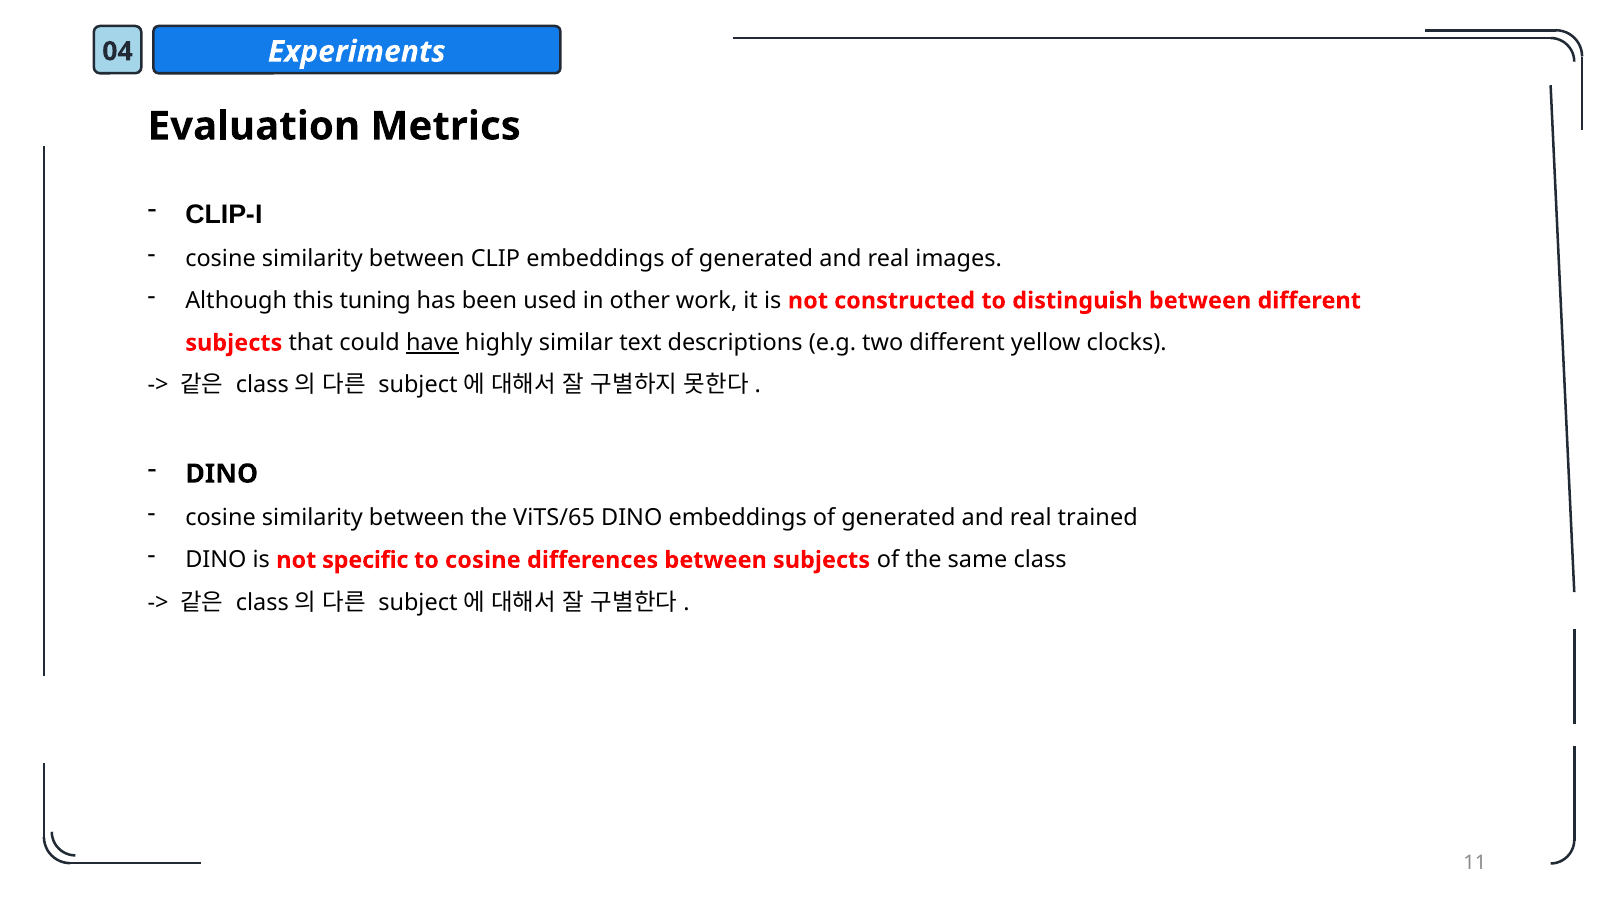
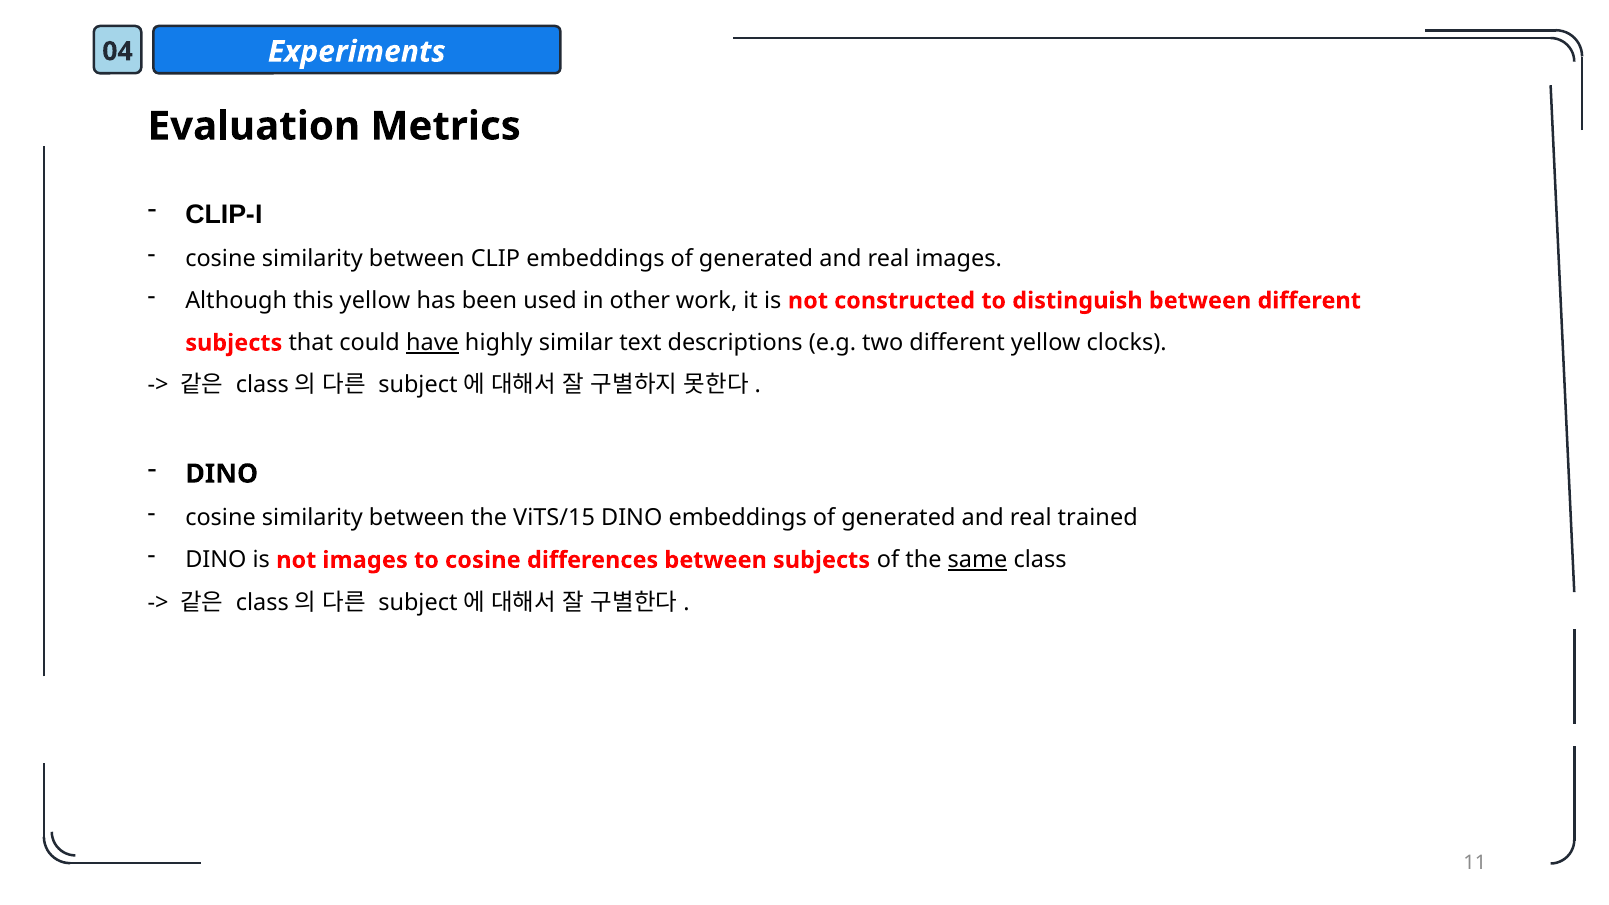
this tuning: tuning -> yellow
ViTS/65: ViTS/65 -> ViTS/15
not specific: specific -> images
same underline: none -> present
